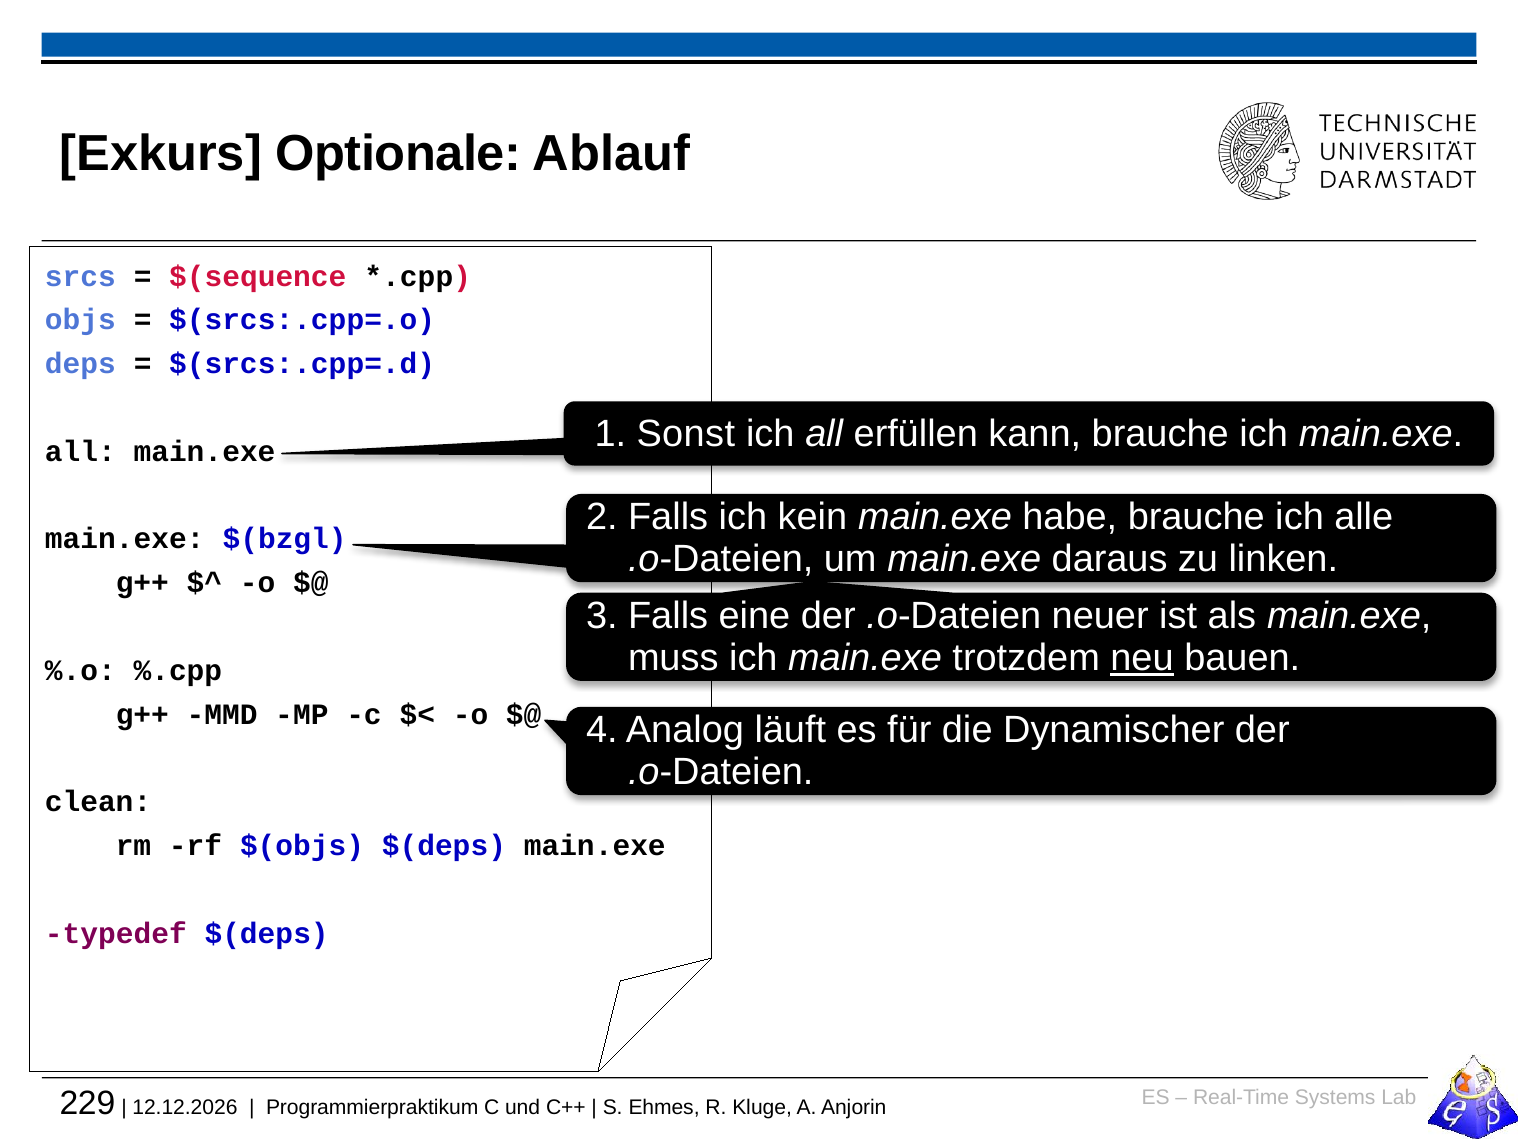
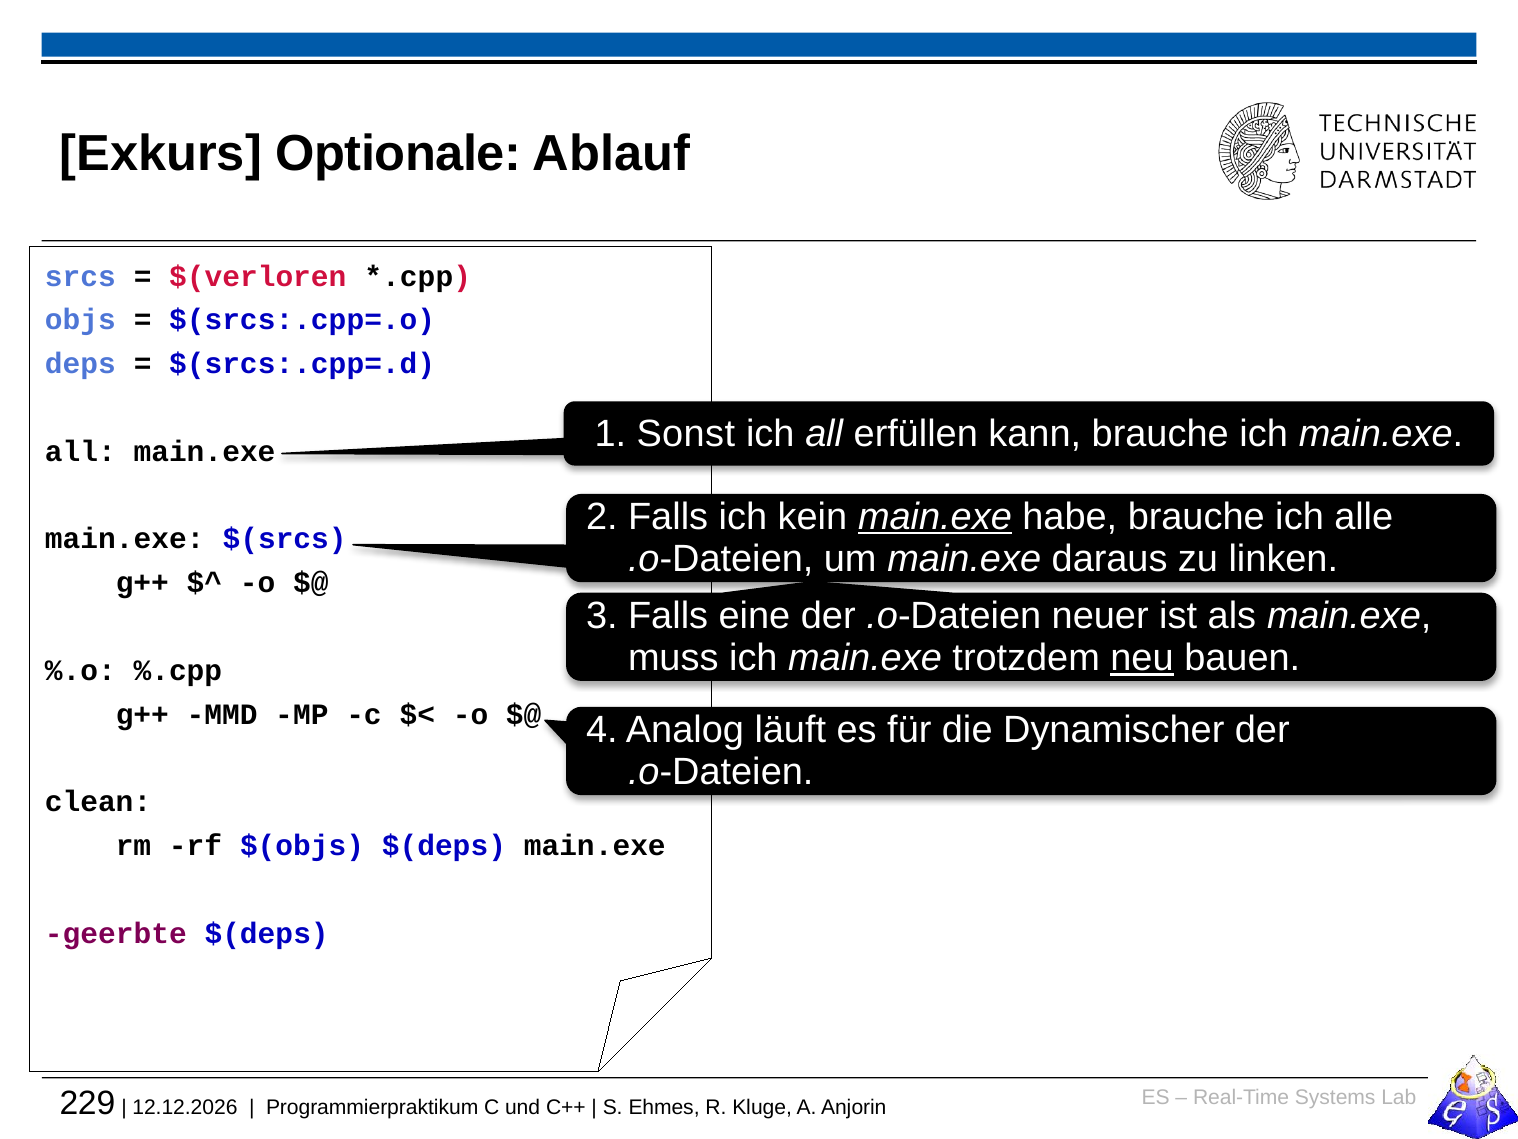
$(sequence: $(sequence -> $(verloren
main.exe at (935, 517) underline: none -> present
$(bzgl: $(bzgl -> $(srcs
typedef: typedef -> geerbte
